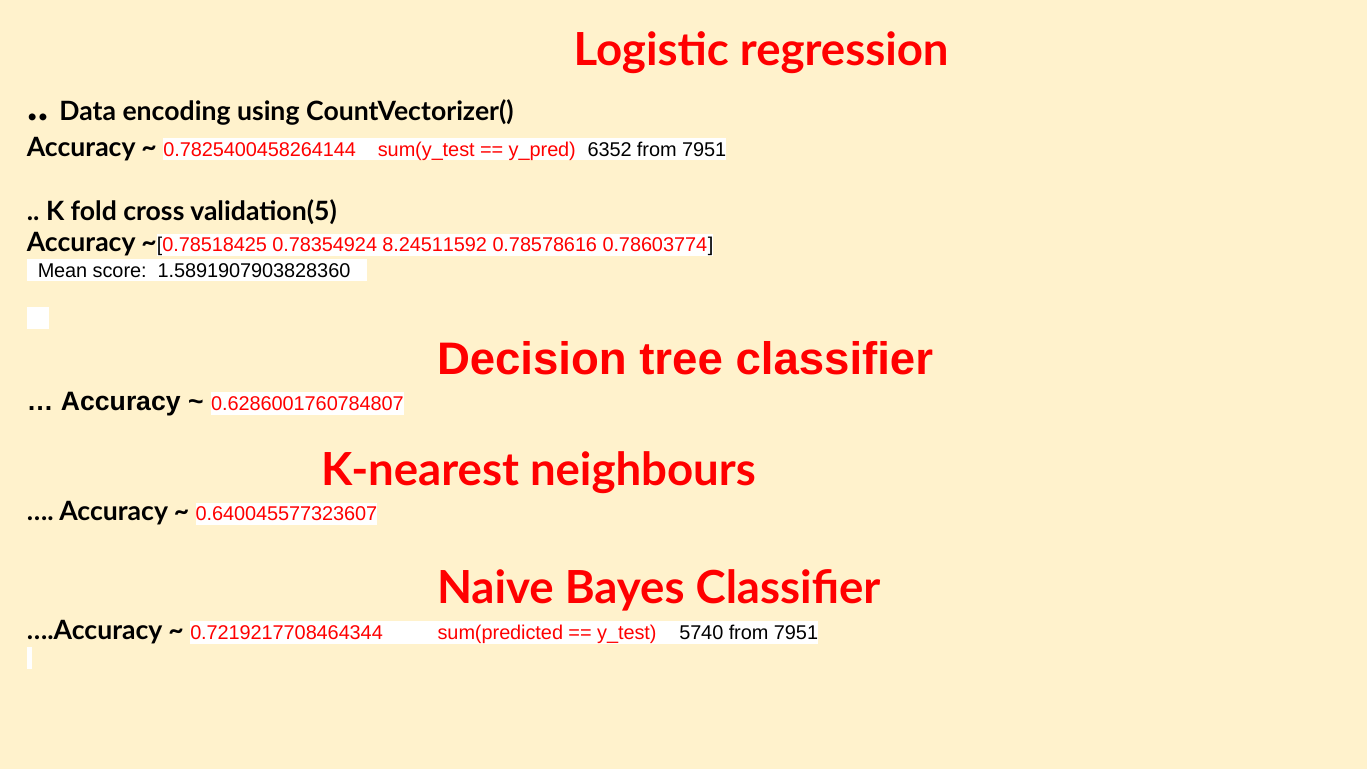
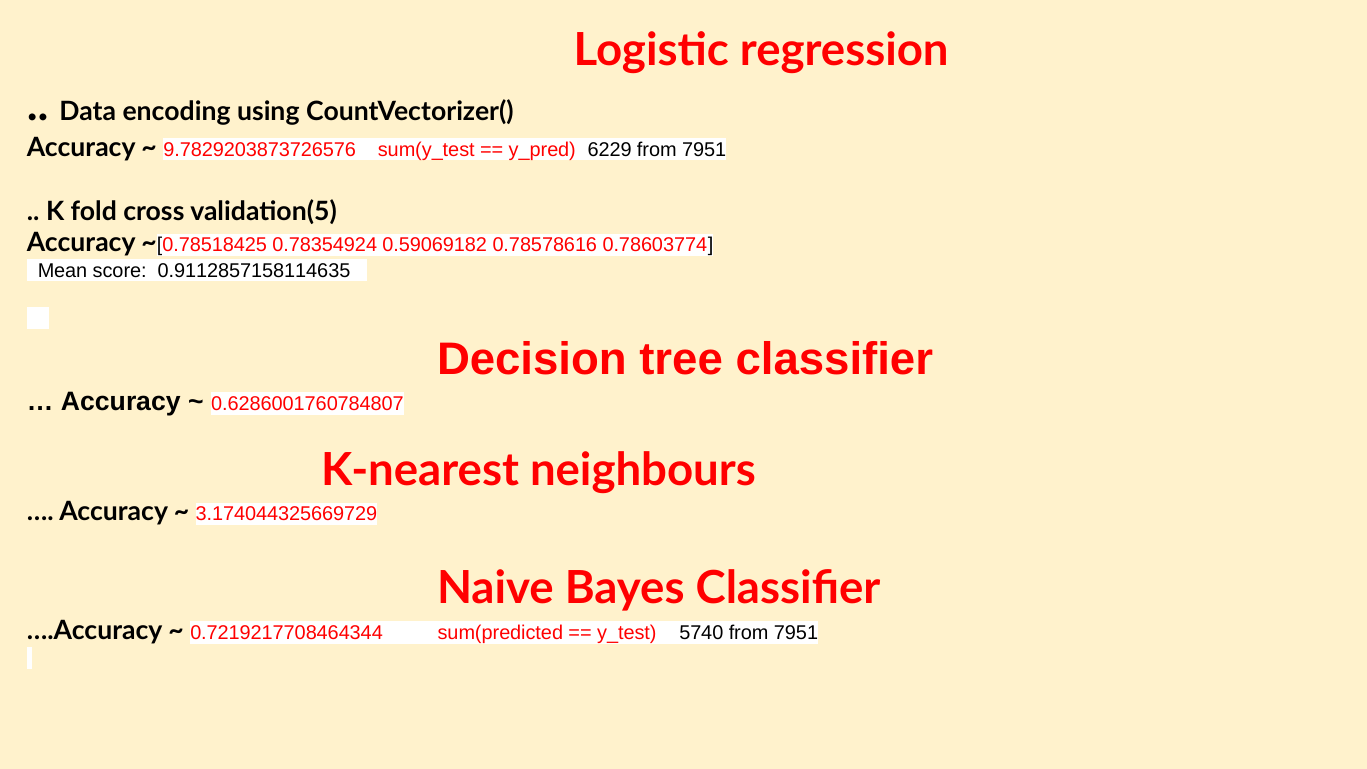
0.7825400458264144: 0.7825400458264144 -> 9.7829203873726576
6352: 6352 -> 6229
8.24511592: 8.24511592 -> 0.59069182
1.5891907903828360: 1.5891907903828360 -> 0.9112857158114635
0.640045577323607: 0.640045577323607 -> 3.174044325669729
